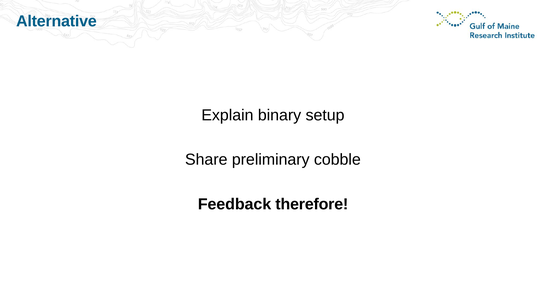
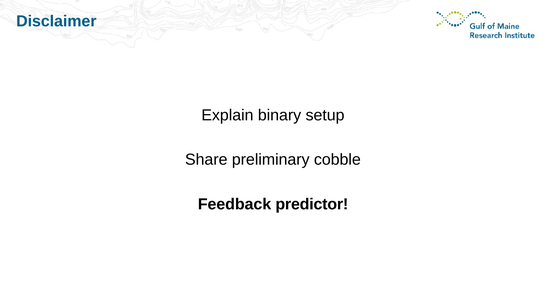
Alternative: Alternative -> Disclaimer
therefore: therefore -> predictor
